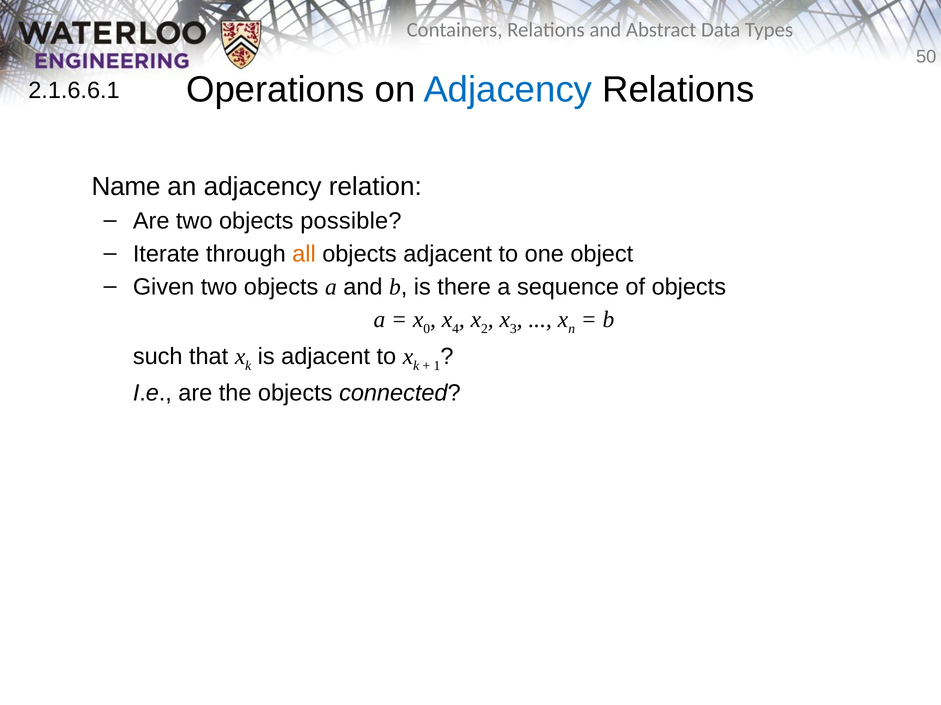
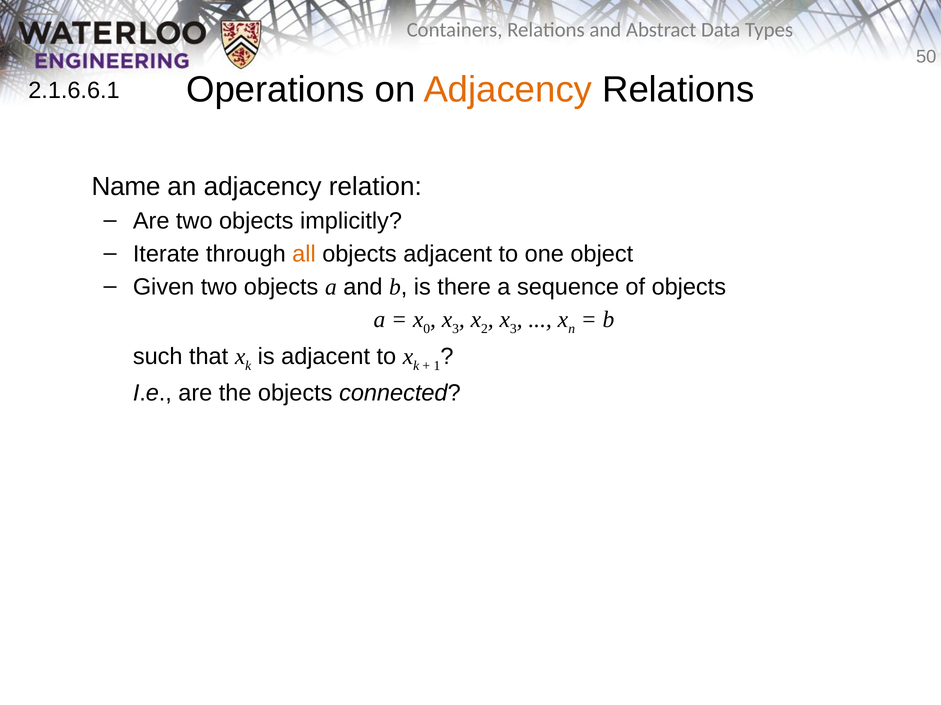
Adjacency at (508, 90) colour: blue -> orange
possible: possible -> implicitly
4 at (456, 329): 4 -> 3
